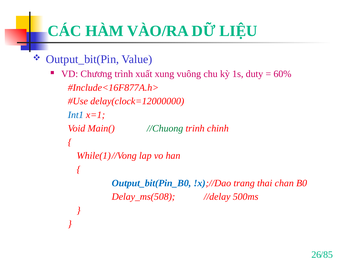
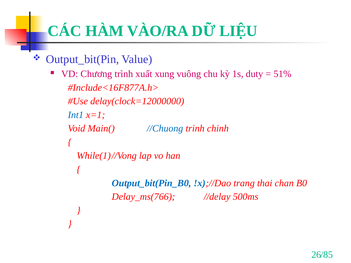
60%: 60% -> 51%
//Chuong colour: green -> blue
Delay_ms(508: Delay_ms(508 -> Delay_ms(766
